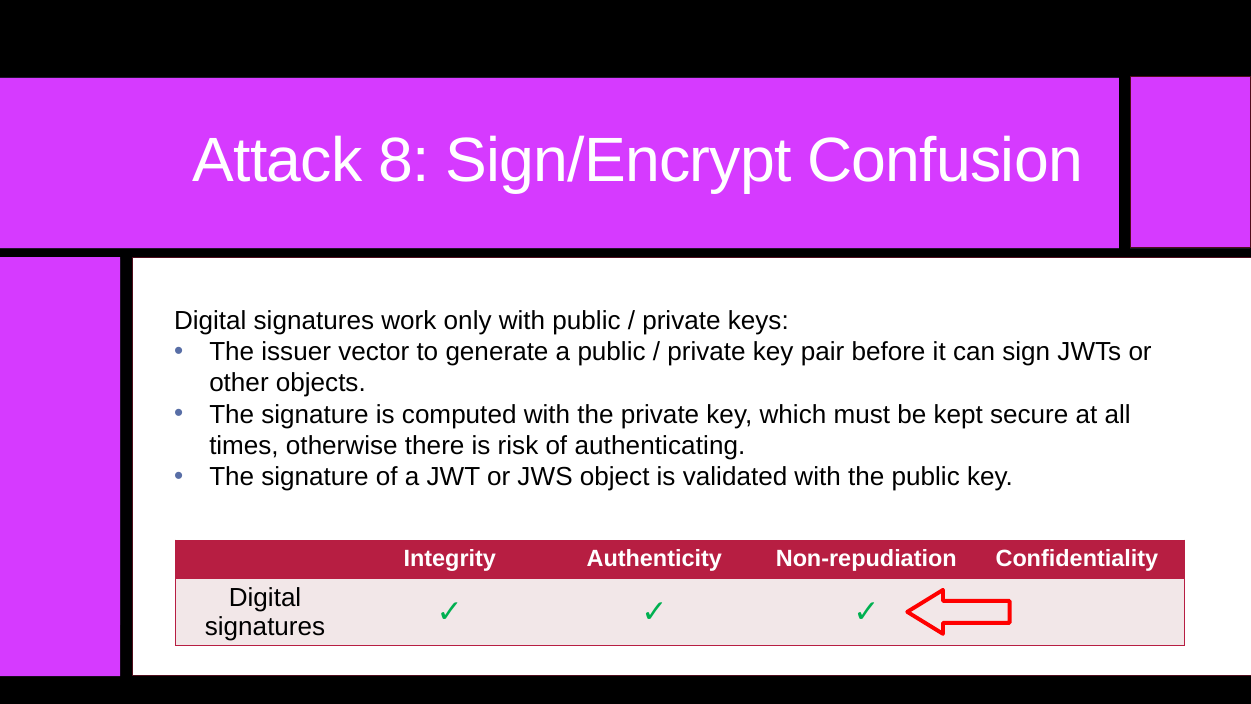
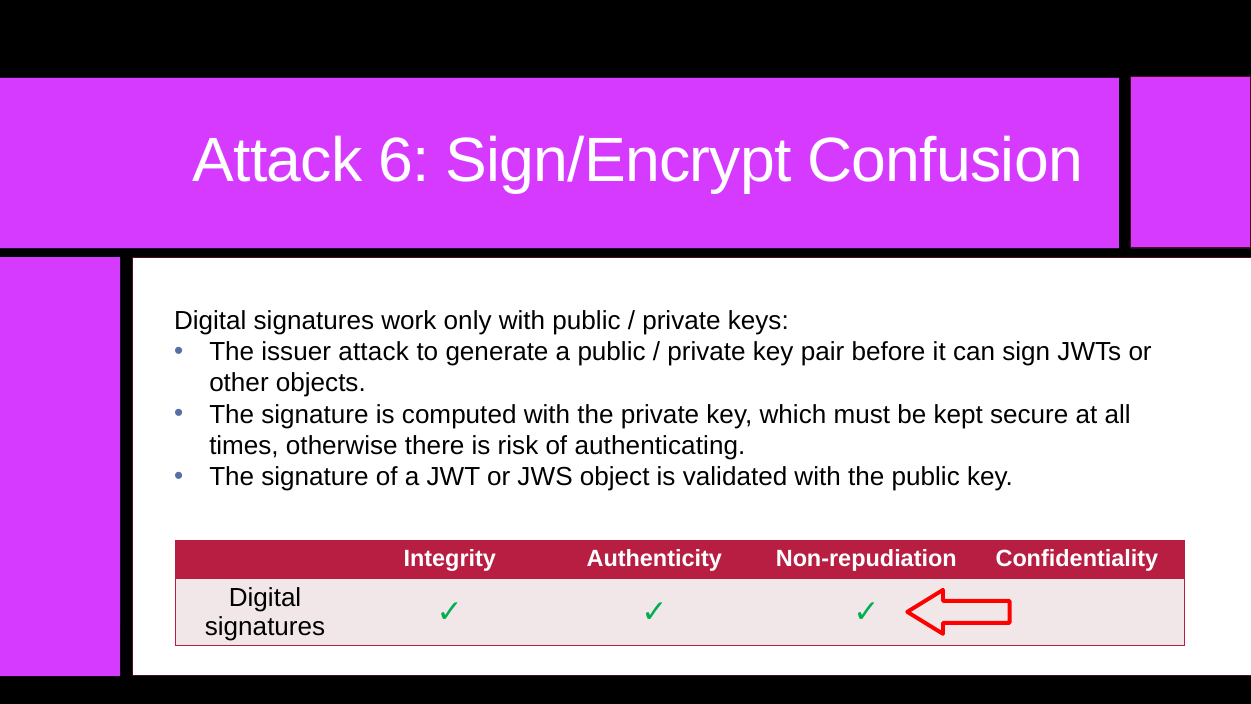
8: 8 -> 6
issuer vector: vector -> attack
